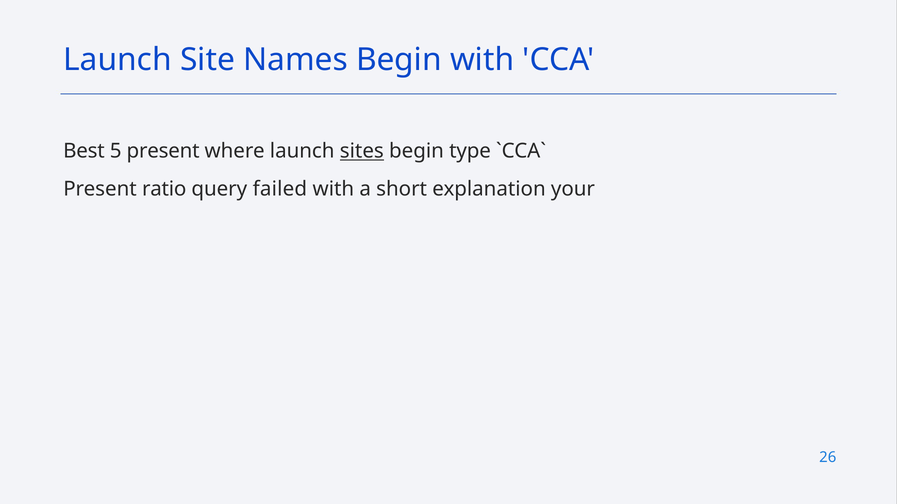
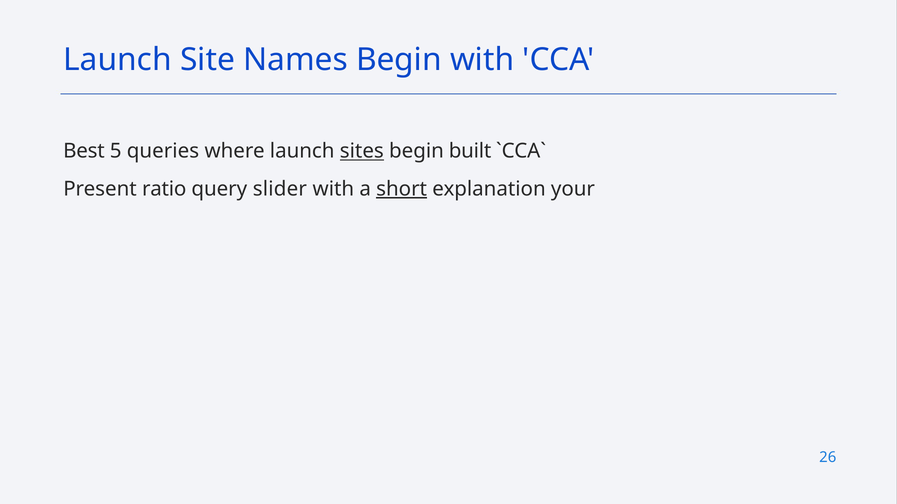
5 present: present -> queries
type: type -> built
failed: failed -> slider
short underline: none -> present
